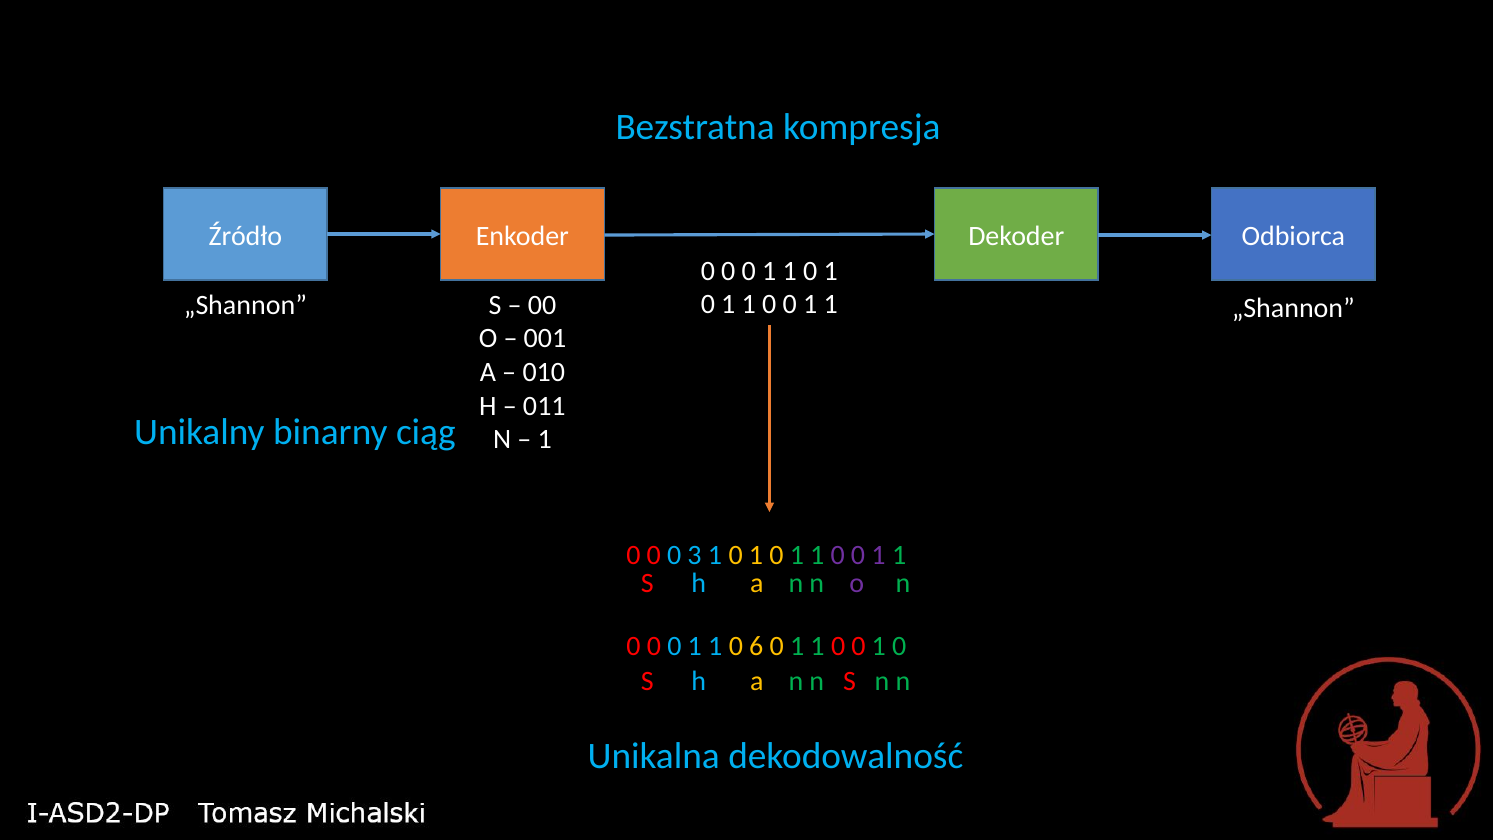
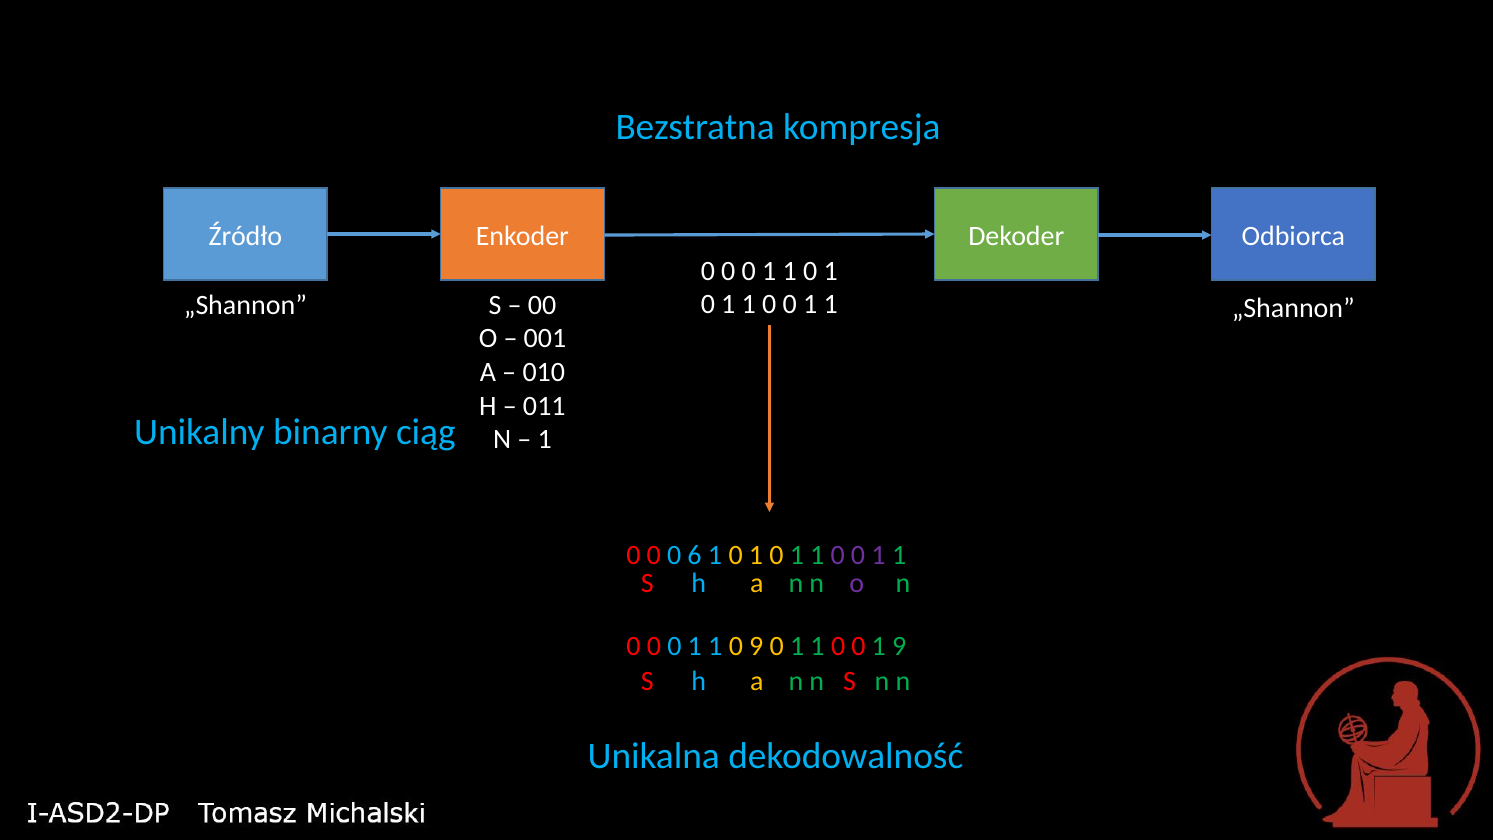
3: 3 -> 6
0 6: 6 -> 9
0 0 1 0: 0 -> 9
